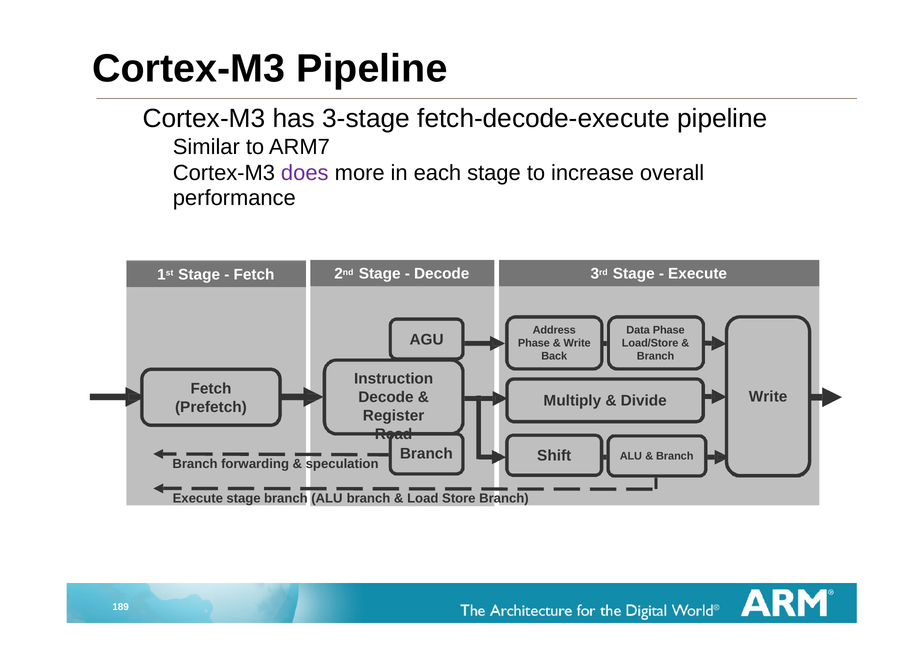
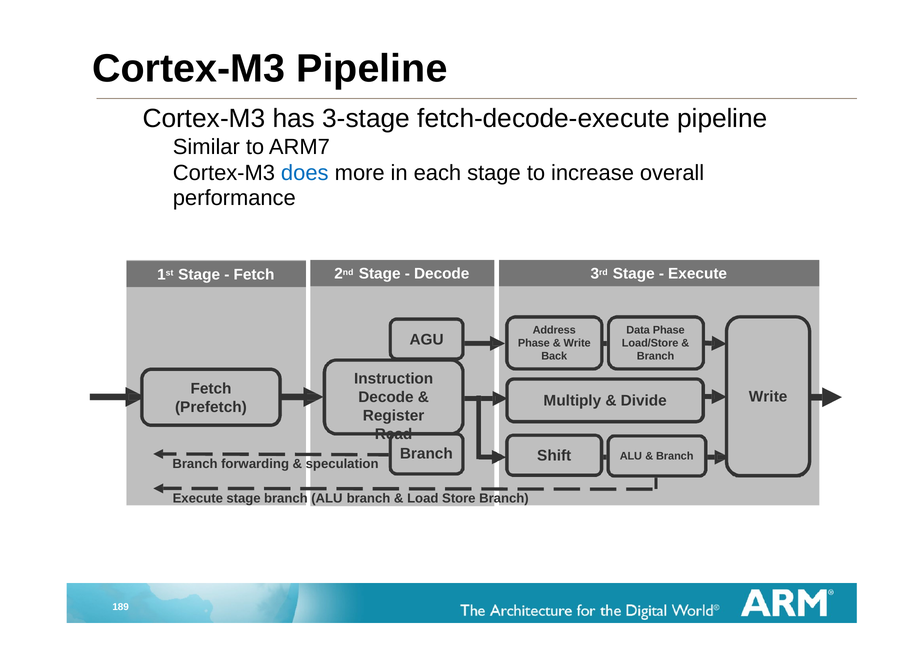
does colour: purple -> blue
